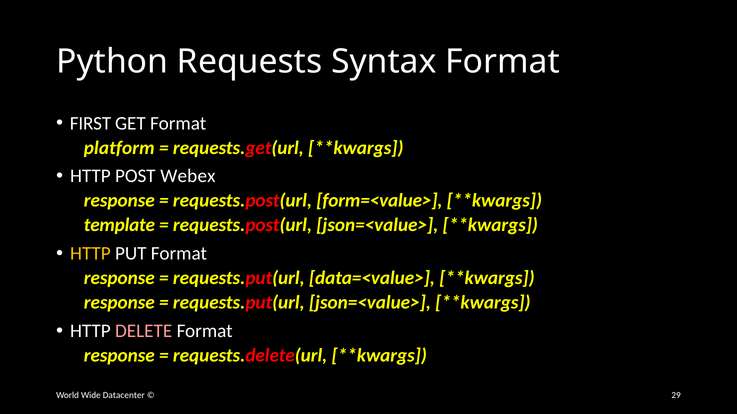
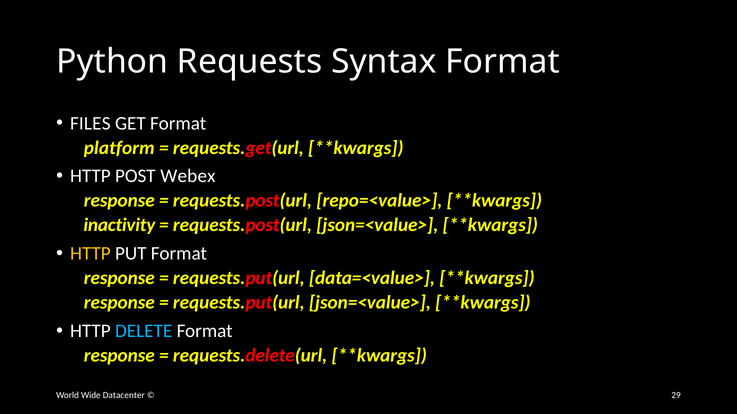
FIRST: FIRST -> FILES
form=<value>: form=<value> -> repo=<value>
template: template -> inactivity
DELETE colour: pink -> light blue
